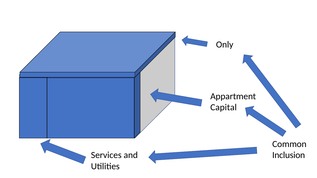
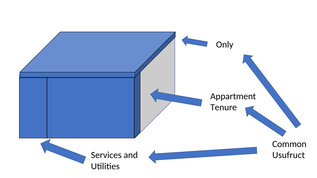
Capital: Capital -> Tenure
Inclusion: Inclusion -> Usufruct
